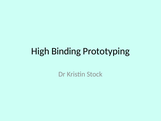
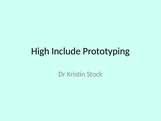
Binding: Binding -> Include
